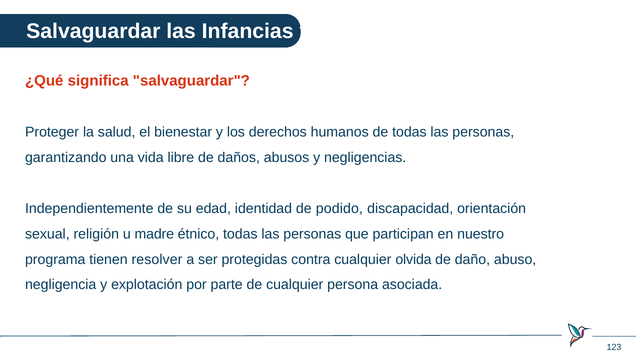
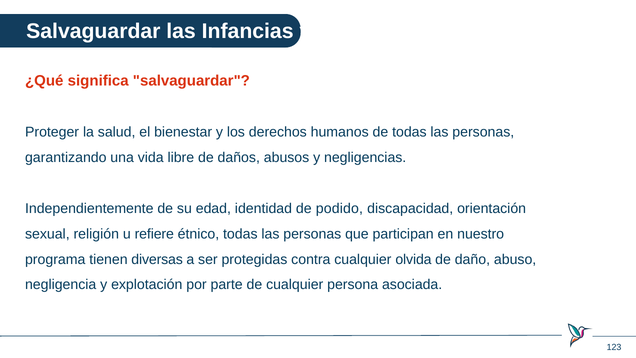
madre: madre -> refiere
resolver: resolver -> diversas
